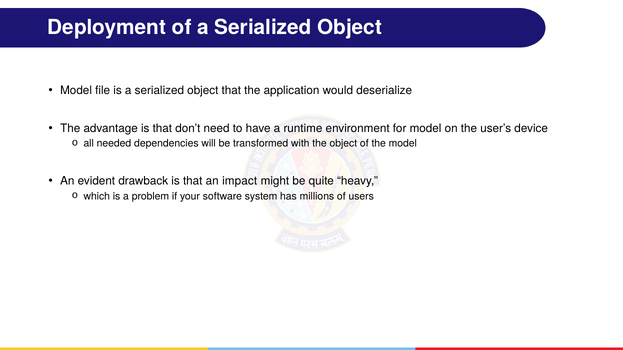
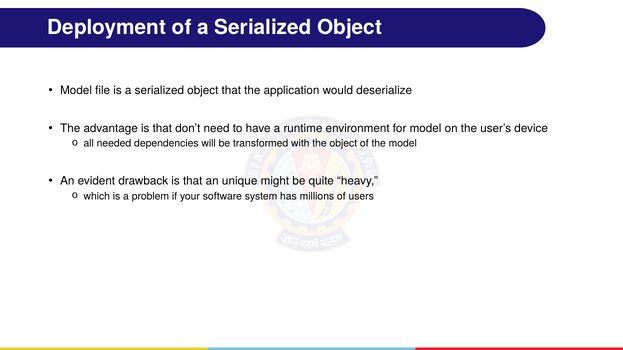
impact: impact -> unique
